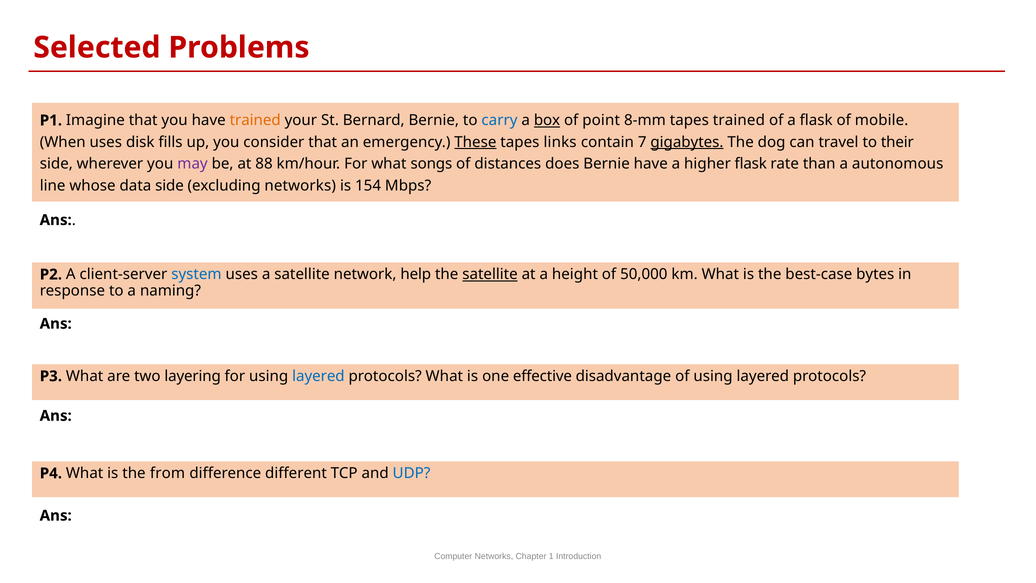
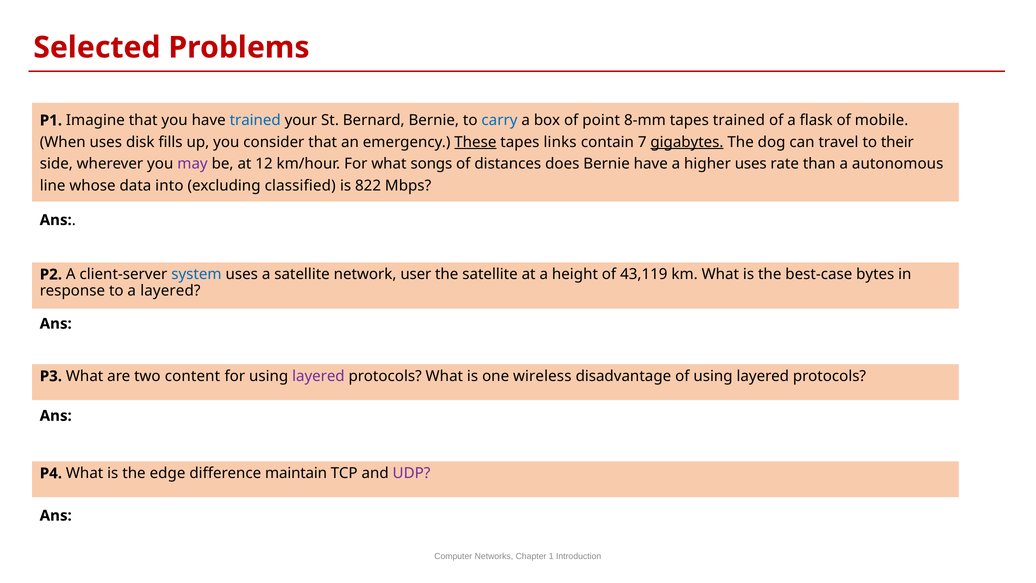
trained at (255, 120) colour: orange -> blue
box underline: present -> none
88: 88 -> 12
higher flask: flask -> uses
data side: side -> into
excluding networks: networks -> classified
154: 154 -> 822
help: help -> user
satellite at (490, 274) underline: present -> none
50,000: 50,000 -> 43,119
a naming: naming -> layered
layering: layering -> content
layered at (318, 376) colour: blue -> purple
effective: effective -> wireless
from: from -> edge
different: different -> maintain
UDP colour: blue -> purple
